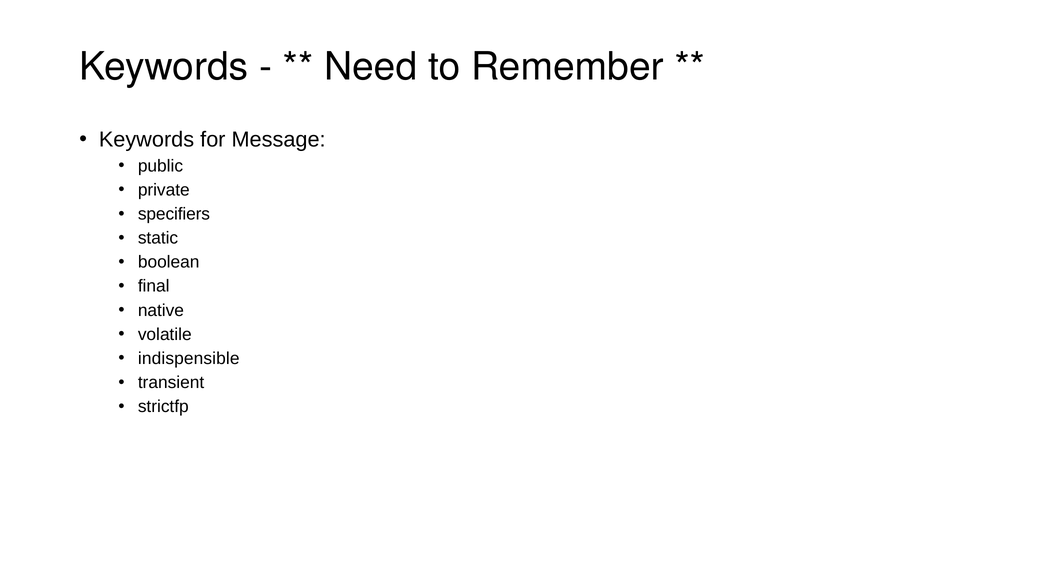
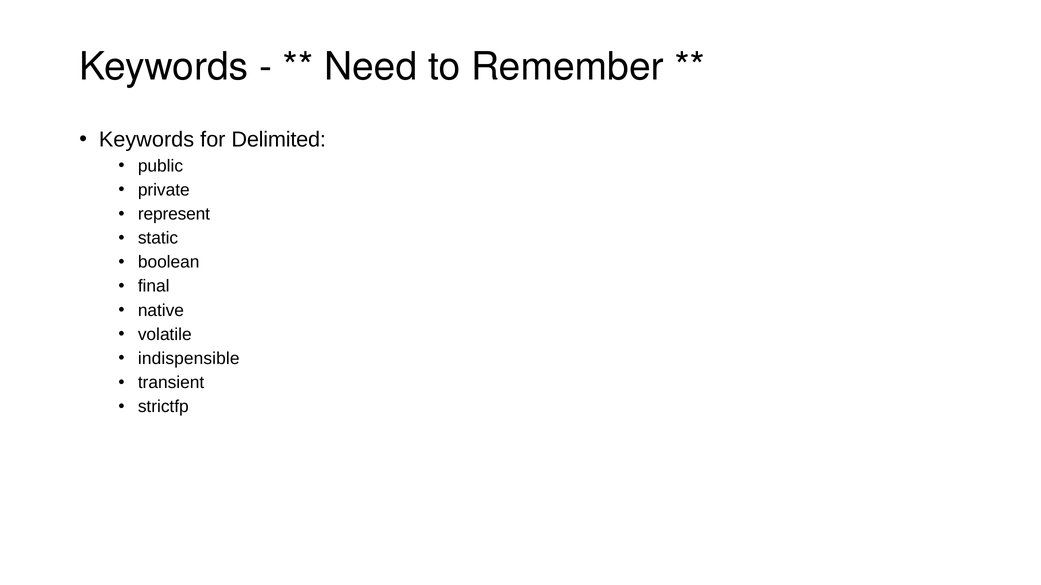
Message: Message -> Delimited
specifiers: specifiers -> represent
